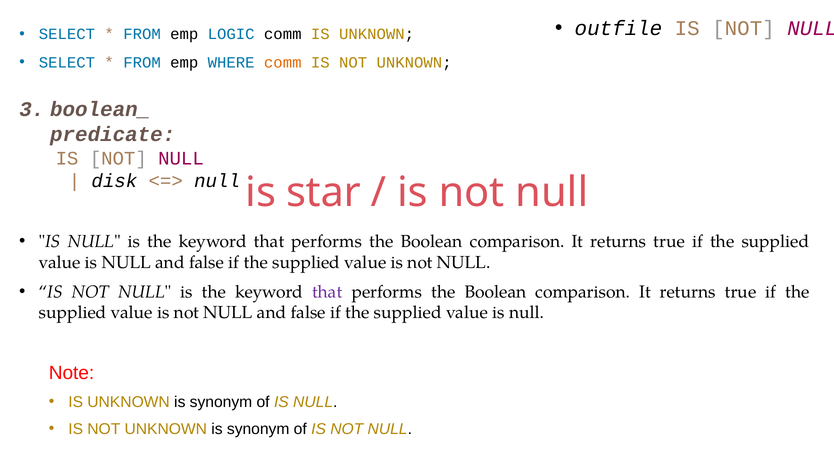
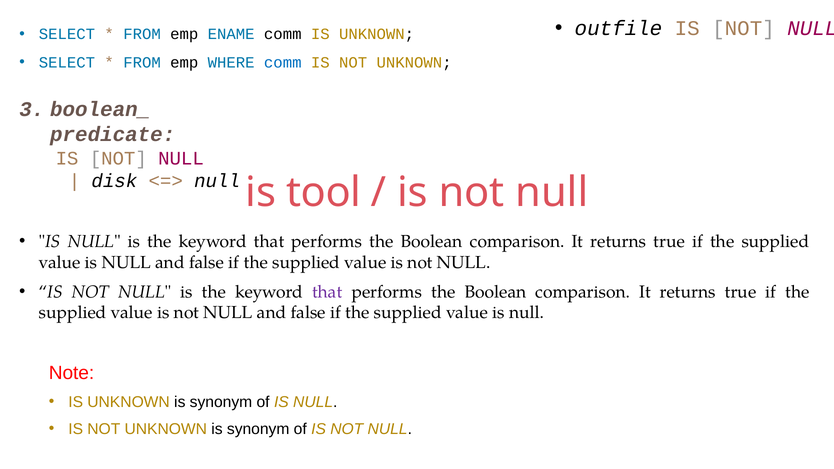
LOGIC: LOGIC -> ENAME
comm at (283, 62) colour: orange -> blue
star: star -> tool
